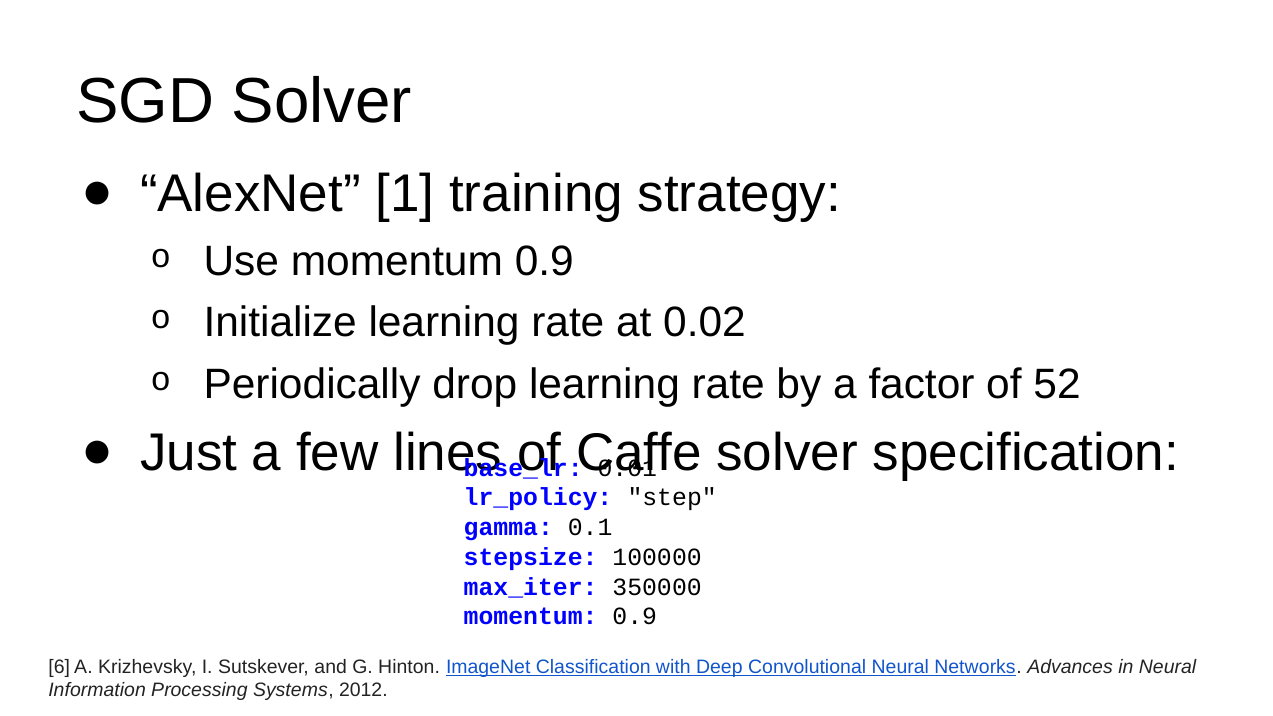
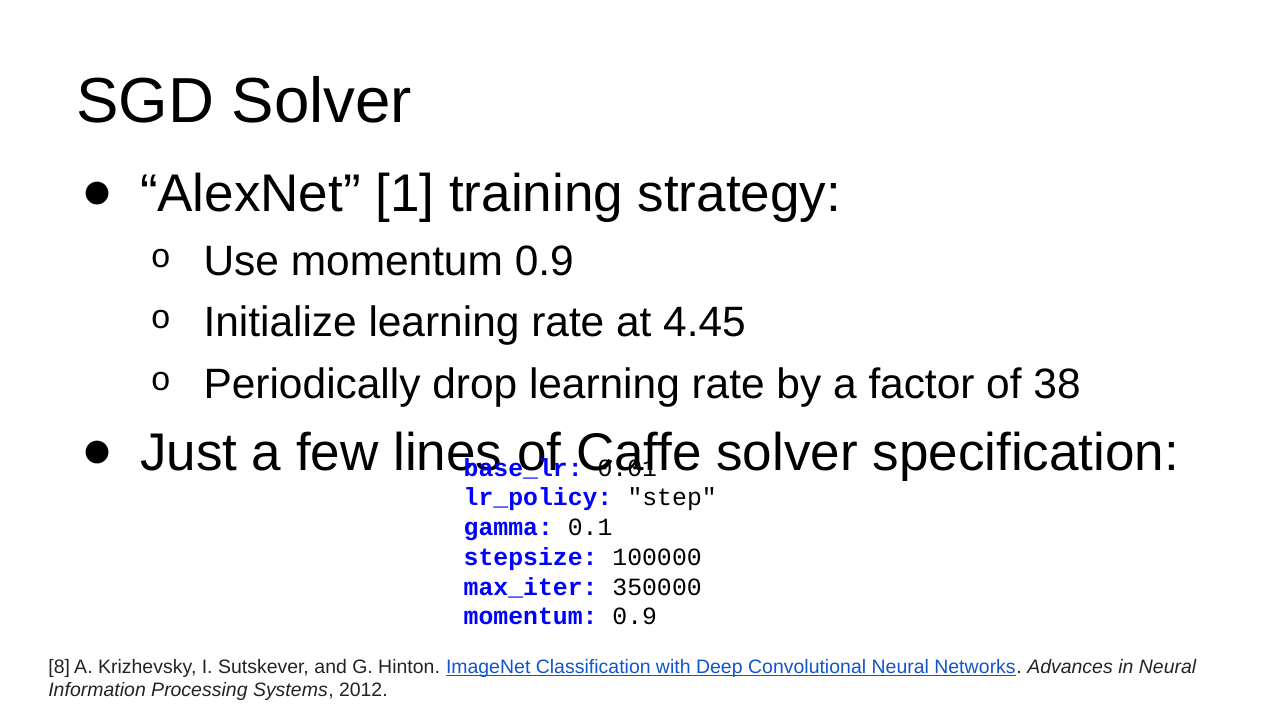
0.02: 0.02 -> 4.45
52: 52 -> 38
6: 6 -> 8
